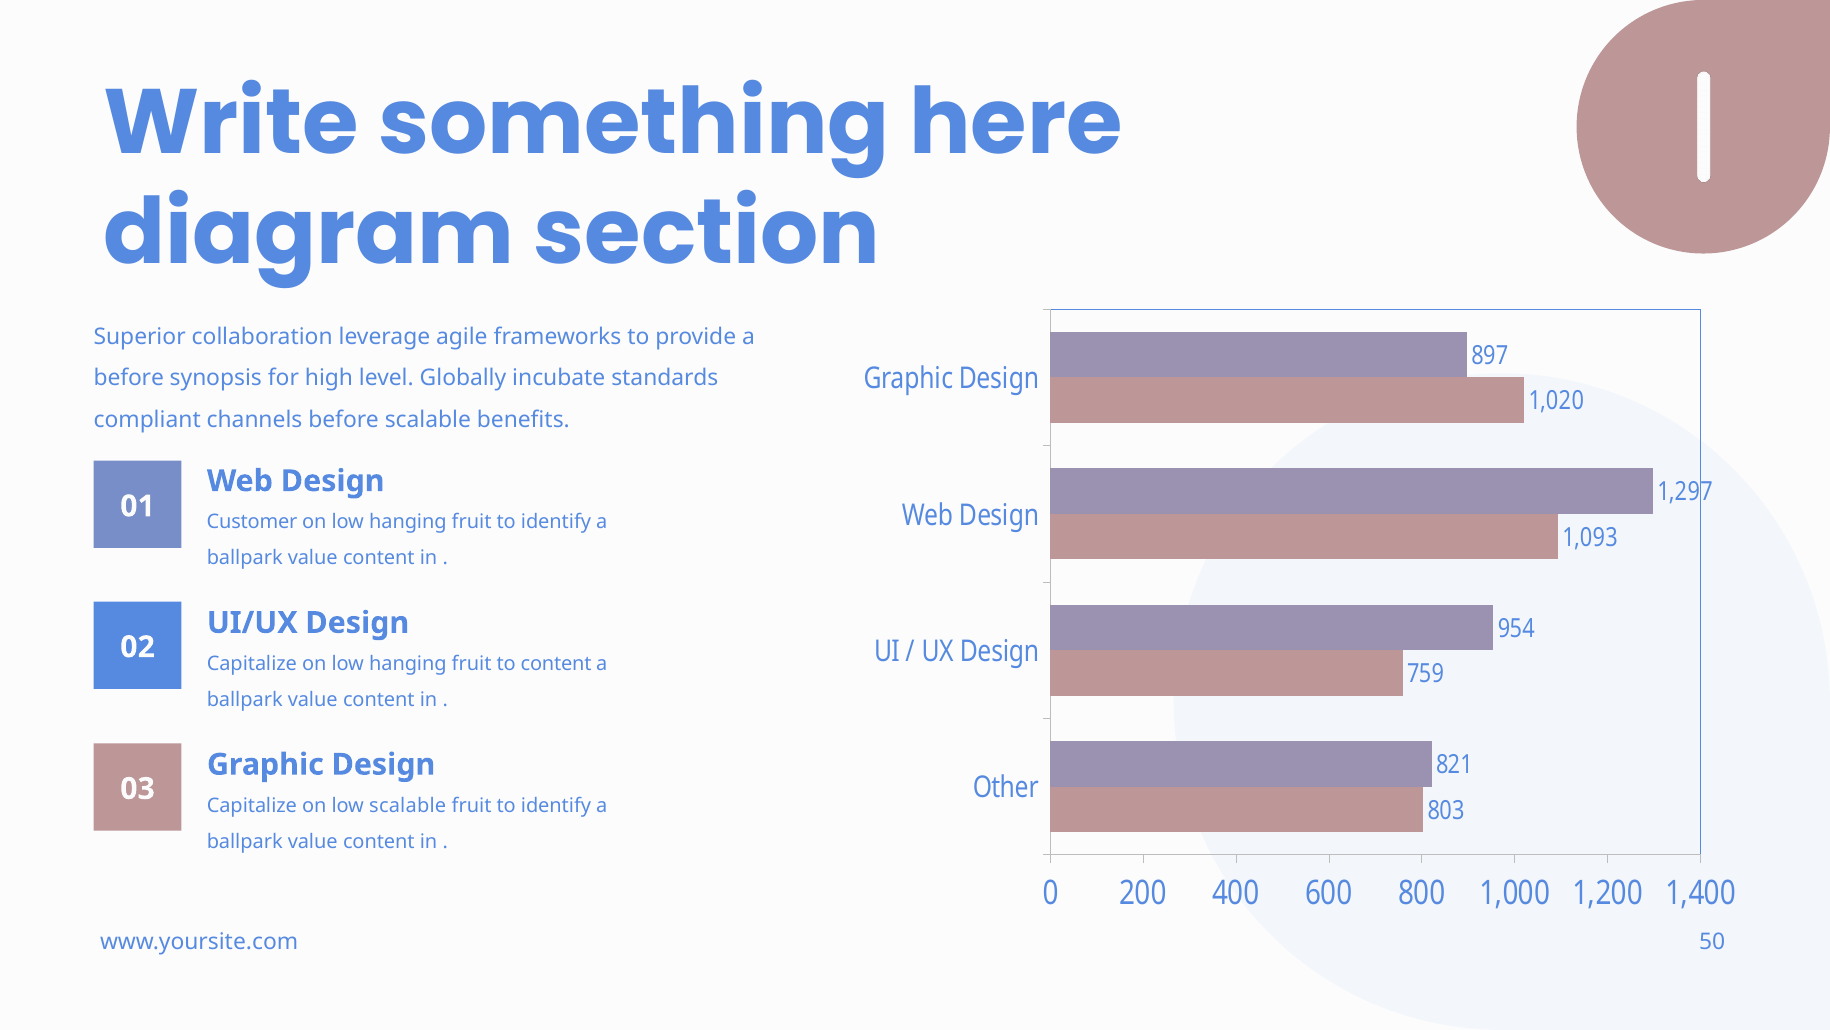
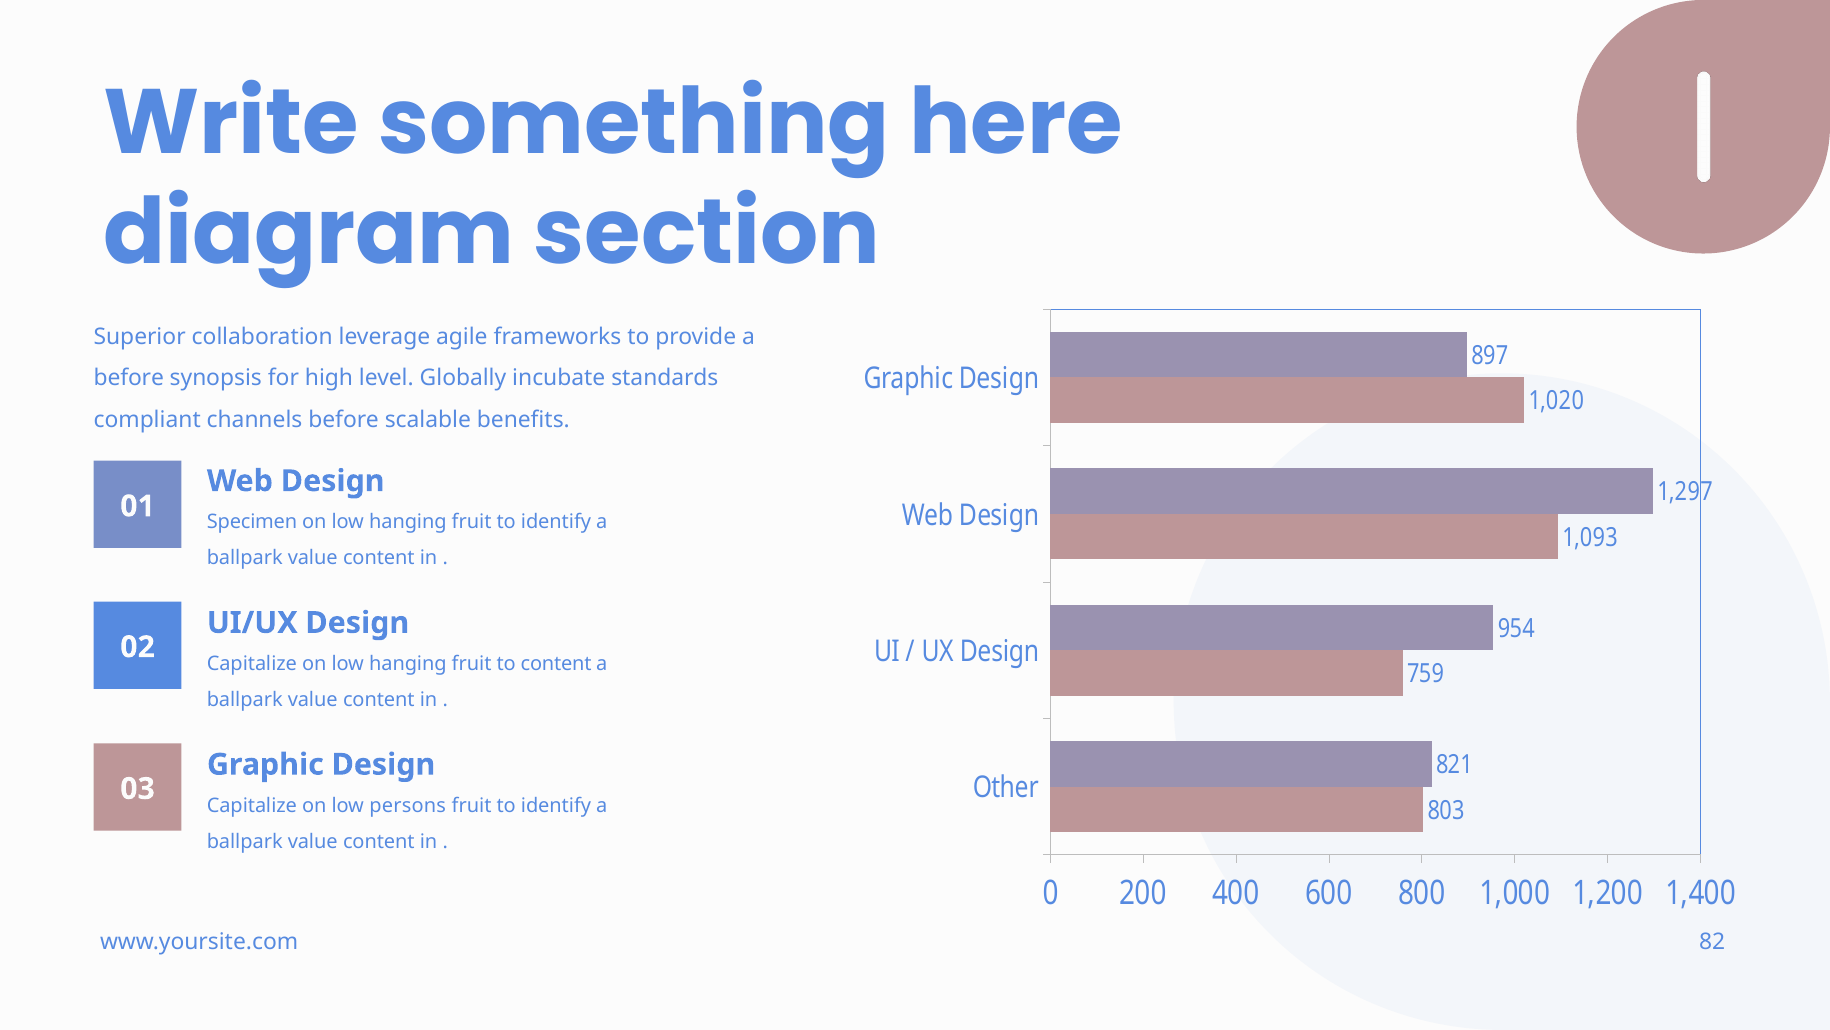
Customer: Customer -> Specimen
low scalable: scalable -> persons
50: 50 -> 82
